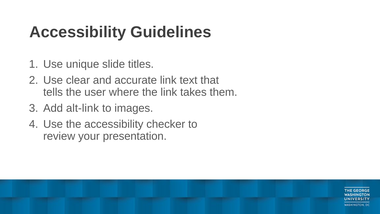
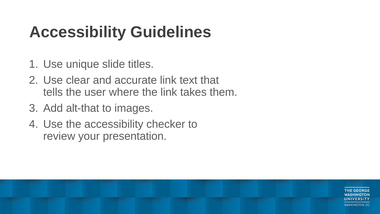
alt-link: alt-link -> alt-that
